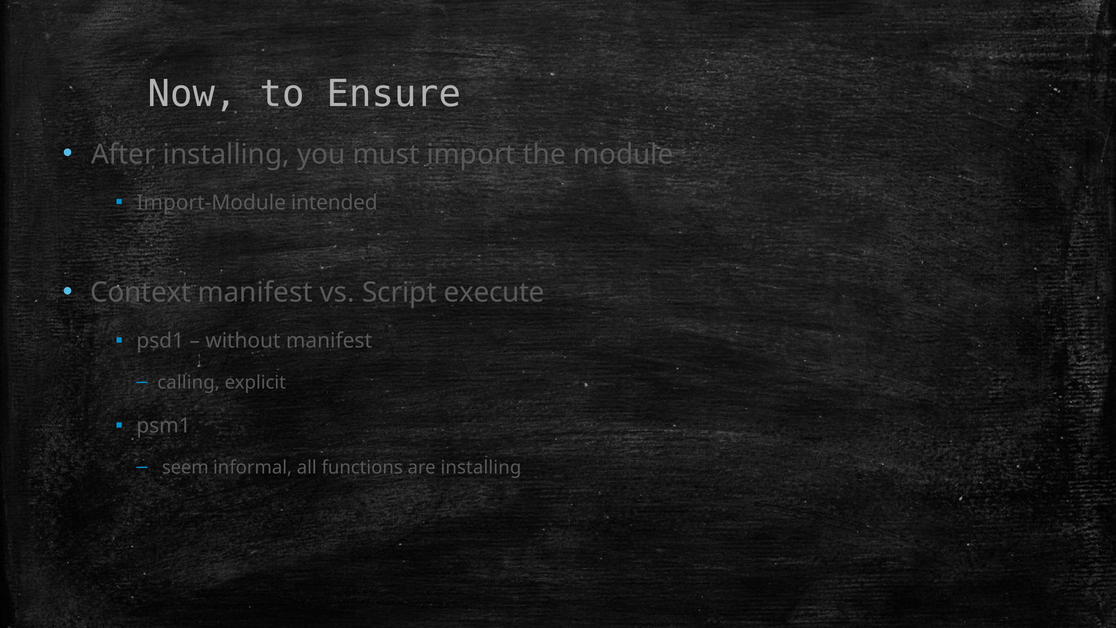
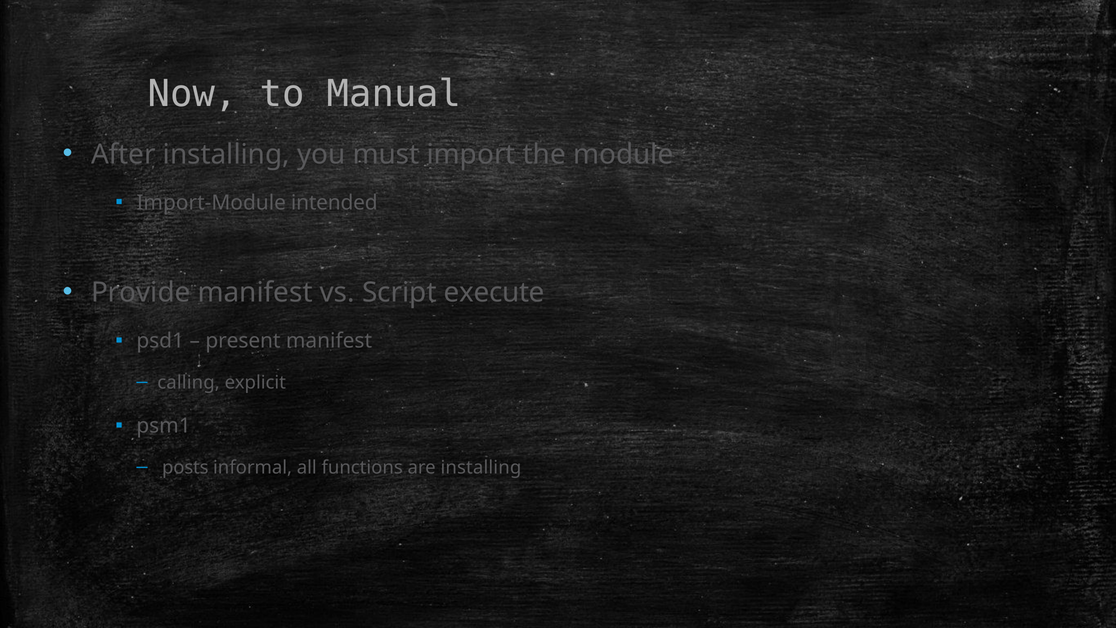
Ensure: Ensure -> Manual
Context: Context -> Provide
without: without -> present
seem: seem -> posts
